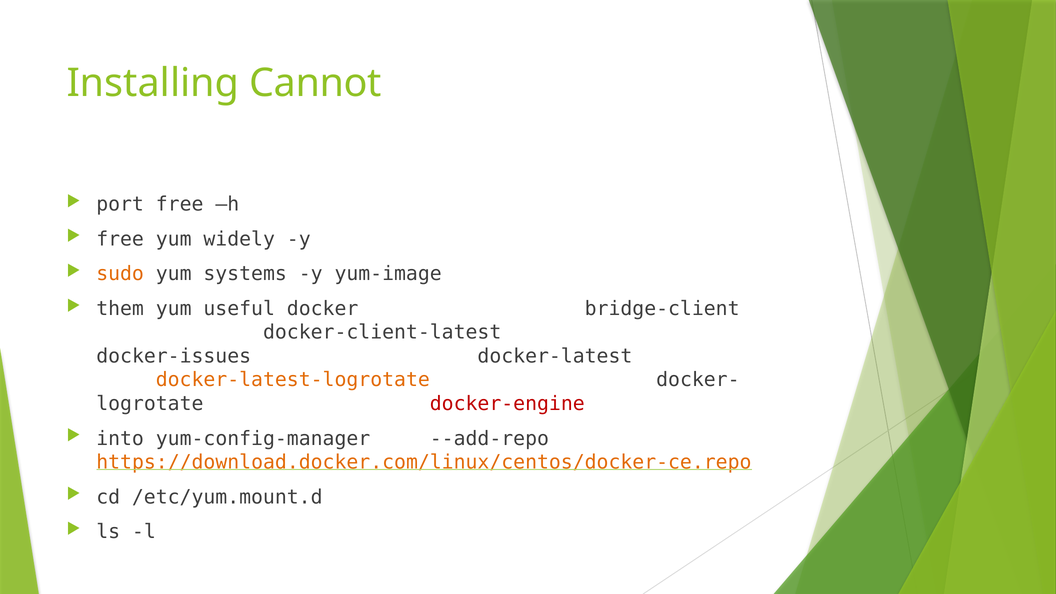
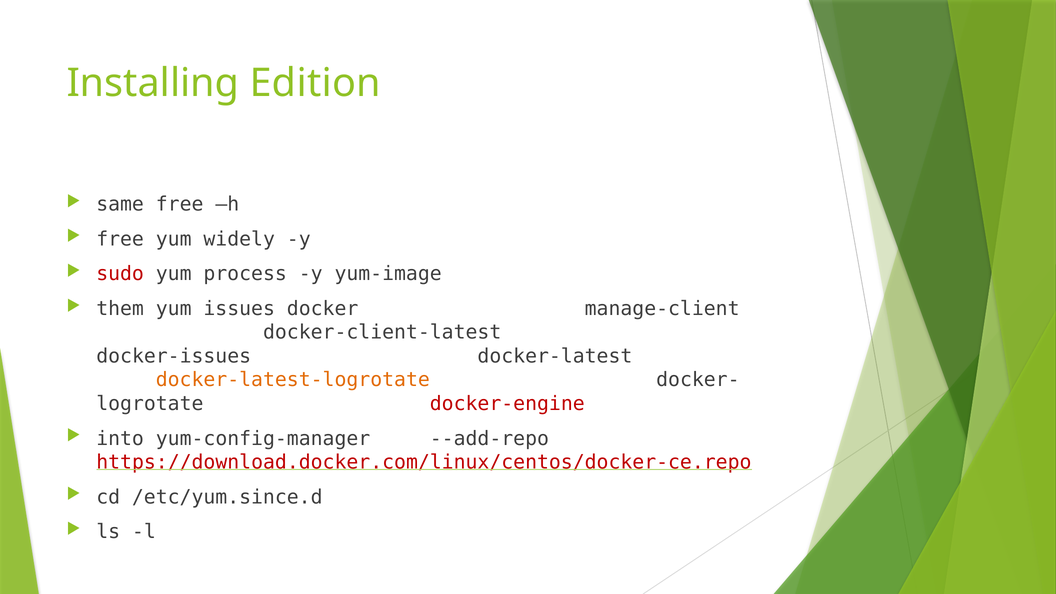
Cannot: Cannot -> Edition
port: port -> same
sudo colour: orange -> red
systems: systems -> process
useful: useful -> issues
bridge-client: bridge-client -> manage-client
https://download.docker.com/linux/centos/docker-ce.repo colour: orange -> red
/etc/yum.mount.d: /etc/yum.mount.d -> /etc/yum.since.d
